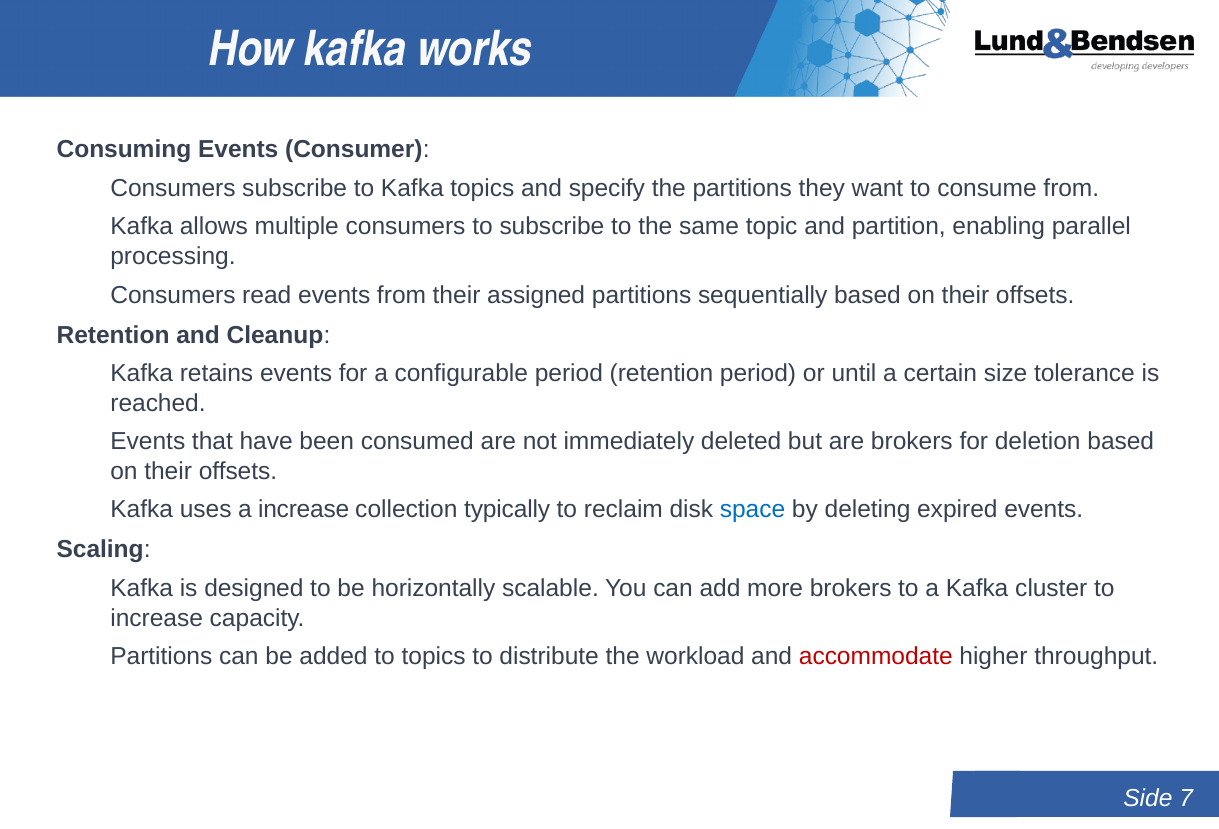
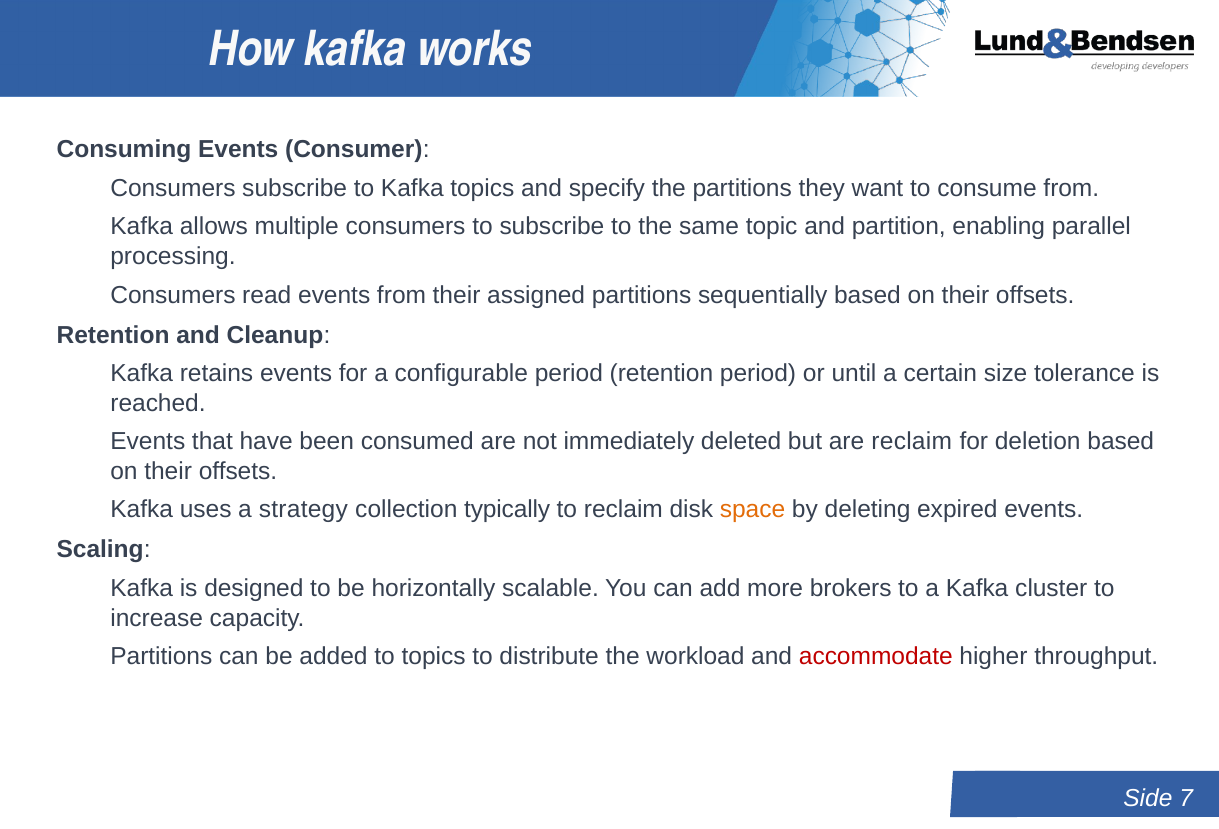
are brokers: brokers -> reclaim
a increase: increase -> strategy
space colour: blue -> orange
